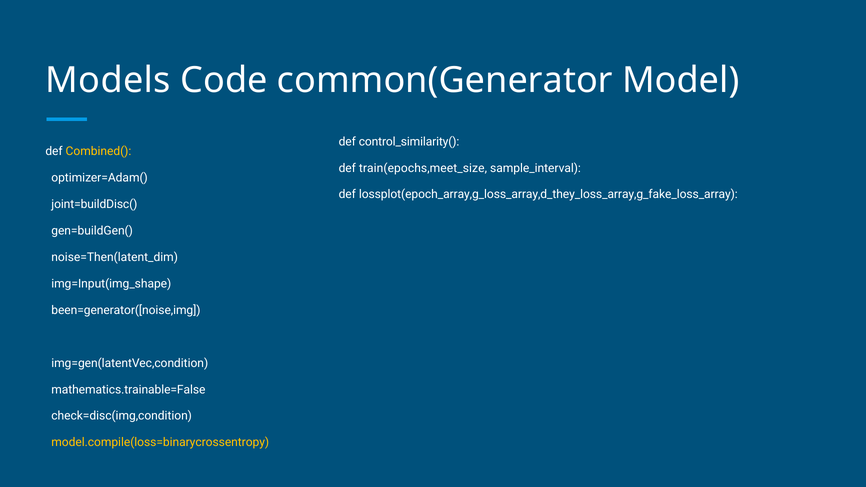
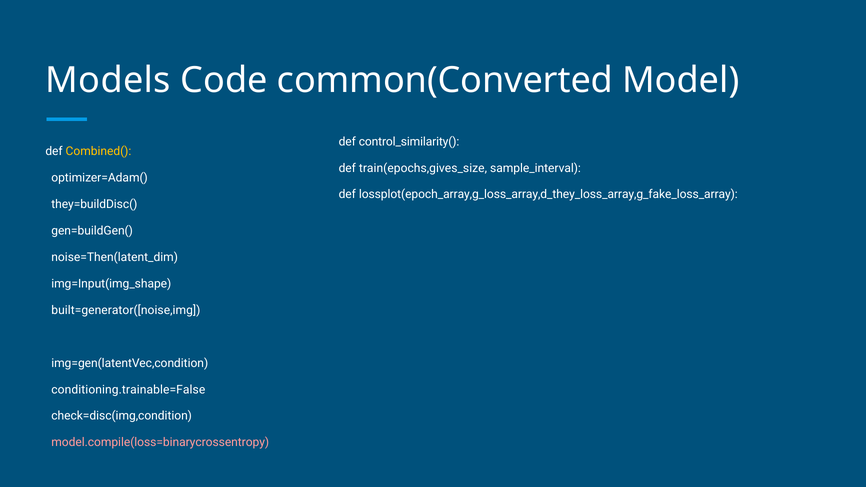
common(Generator: common(Generator -> common(Converted
train(epochs,meet_size: train(epochs,meet_size -> train(epochs,gives_size
joint=buildDisc(: joint=buildDisc( -> they=buildDisc(
been=generator([noise,img: been=generator([noise,img -> built=generator([noise,img
mathematics.trainable=False: mathematics.trainable=False -> conditioning.trainable=False
model.compile(loss=binarycrossentropy colour: yellow -> pink
